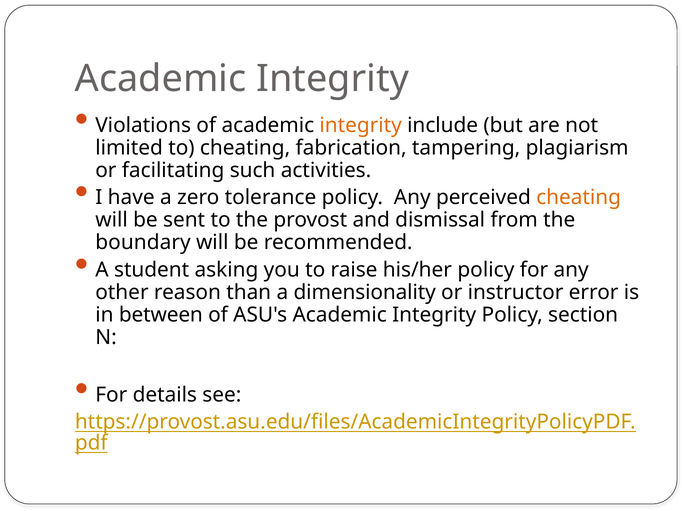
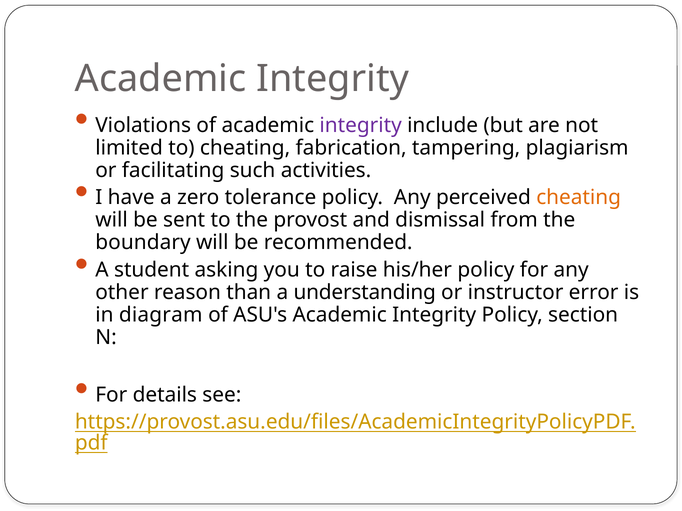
integrity at (361, 125) colour: orange -> purple
dimensionality: dimensionality -> understanding
between: between -> diagram
